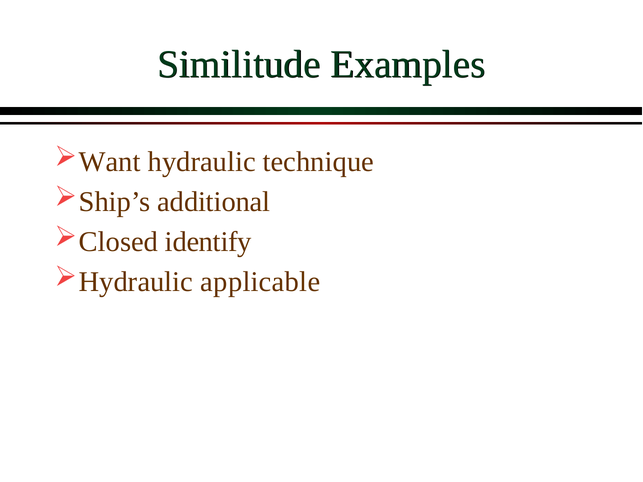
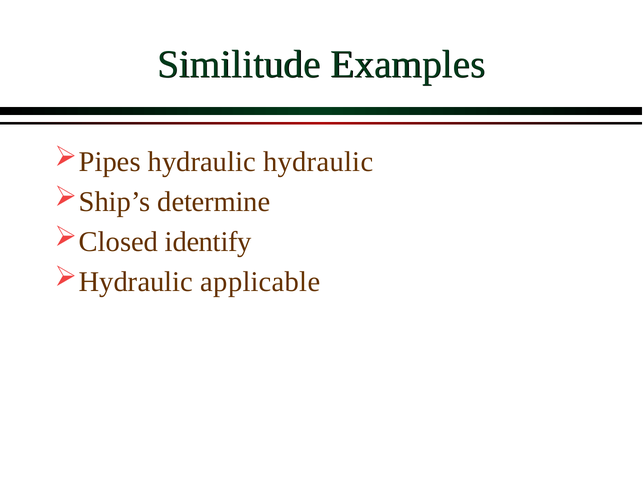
Want: Want -> Pipes
hydraulic technique: technique -> hydraulic
additional: additional -> determine
